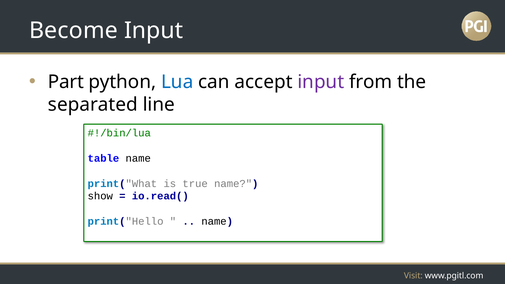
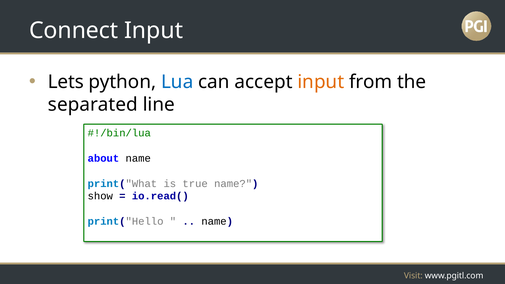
Become: Become -> Connect
Part: Part -> Lets
input at (321, 82) colour: purple -> orange
table: table -> about
